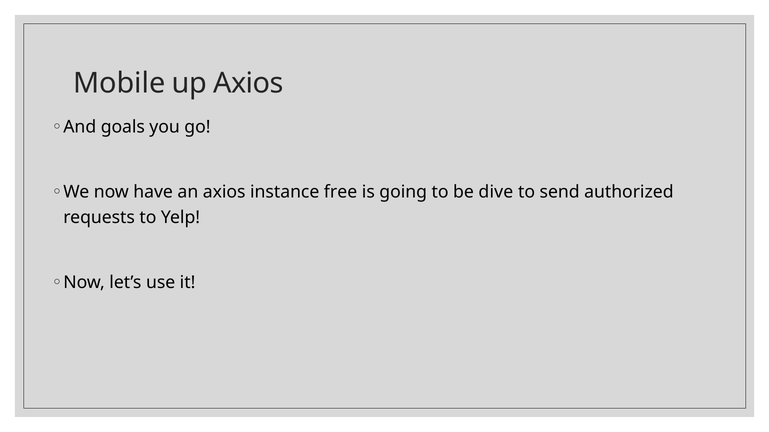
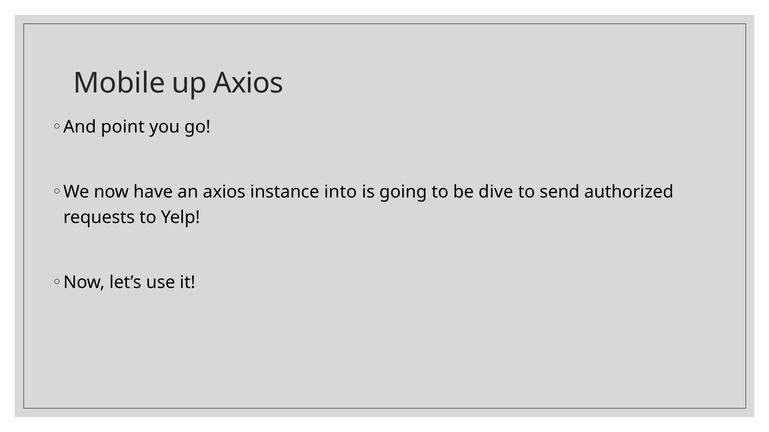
goals: goals -> point
free: free -> into
